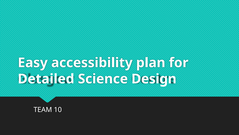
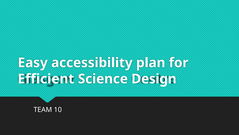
Detailed: Detailed -> Efficient
